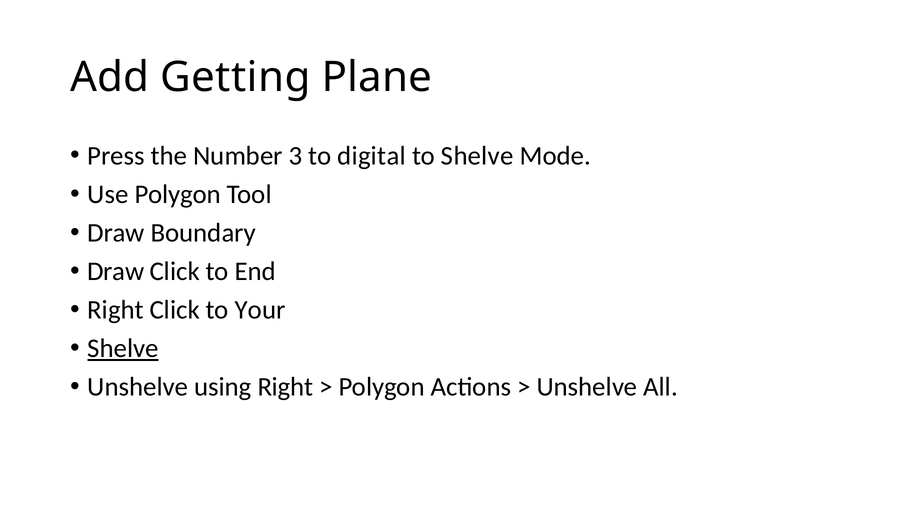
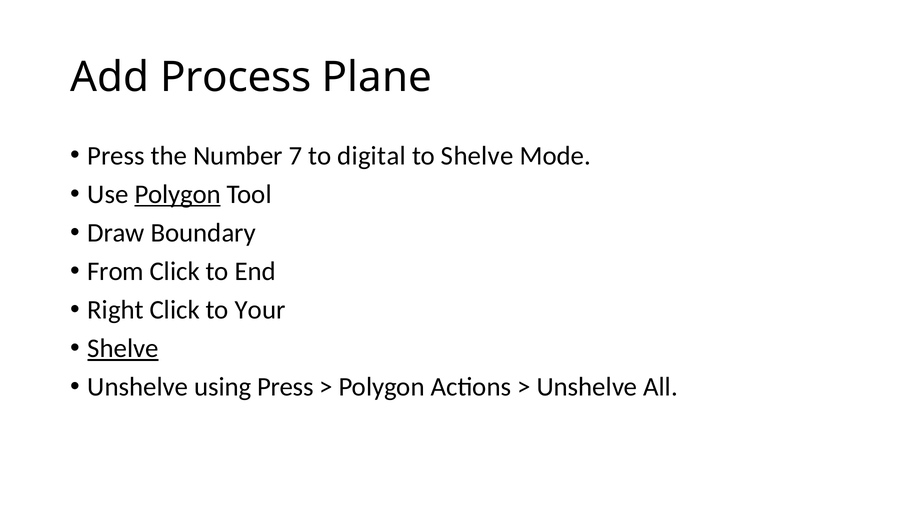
Getting: Getting -> Process
3: 3 -> 7
Polygon at (178, 194) underline: none -> present
Draw at (116, 271): Draw -> From
using Right: Right -> Press
